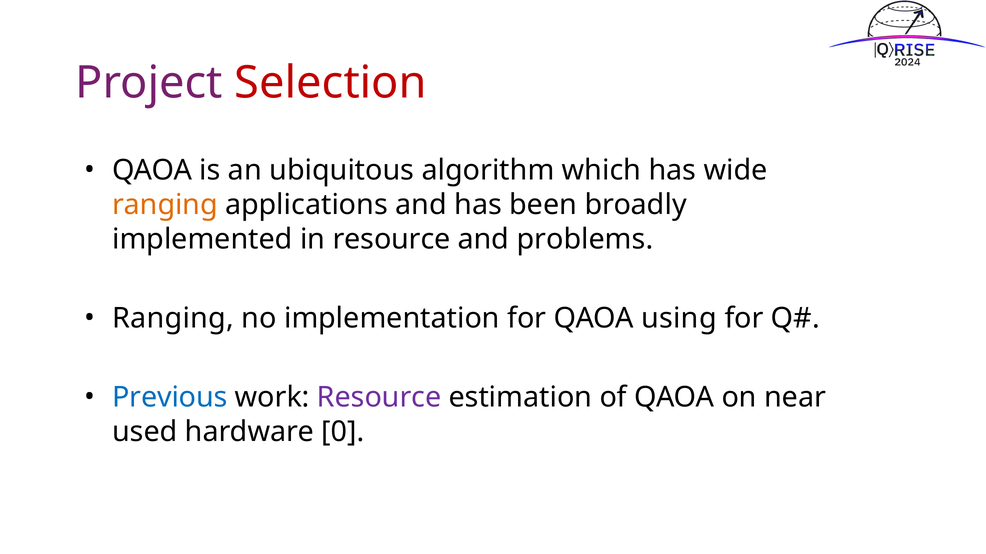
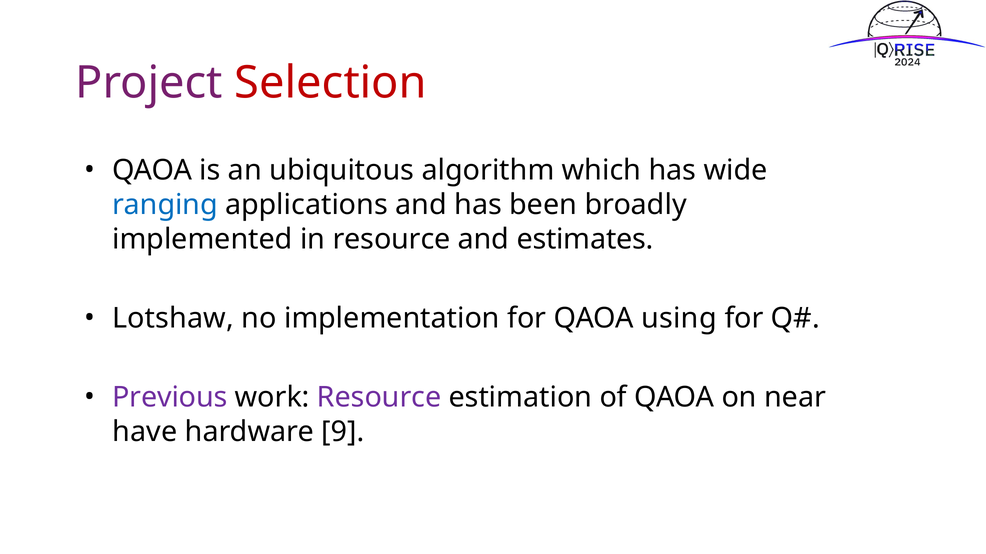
ranging at (165, 205) colour: orange -> blue
problems: problems -> estimates
Ranging at (173, 319): Ranging -> Lotshaw
Previous colour: blue -> purple
used: used -> have
0: 0 -> 9
